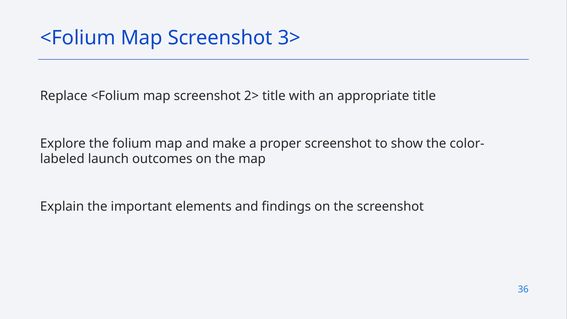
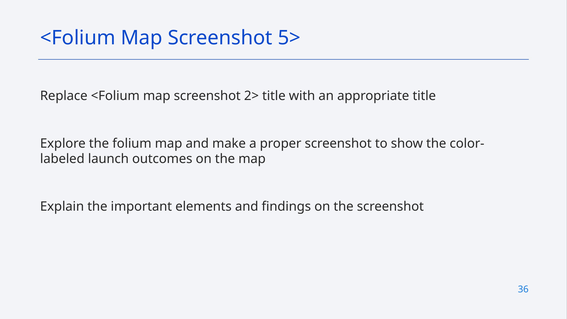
3>: 3> -> 5>
